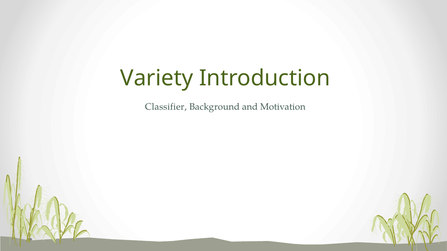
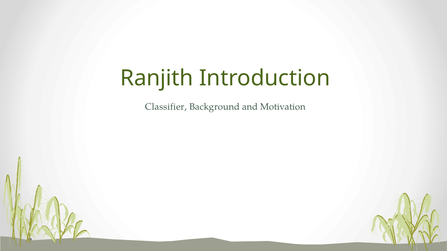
Variety: Variety -> Ranjith
